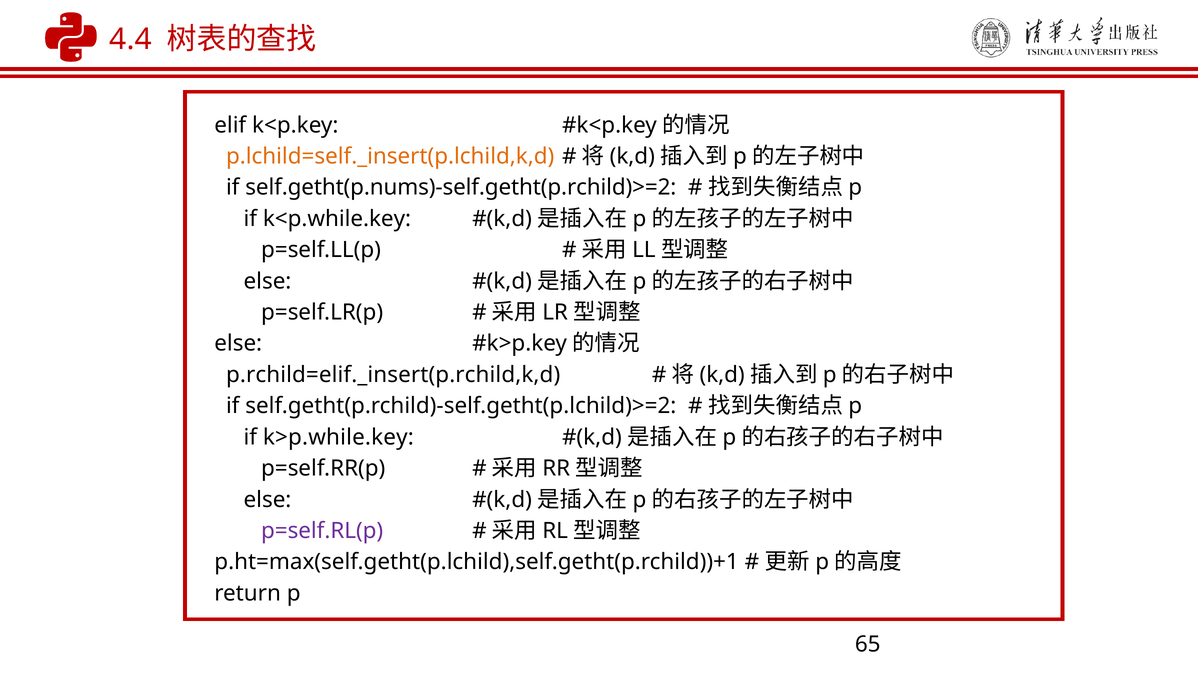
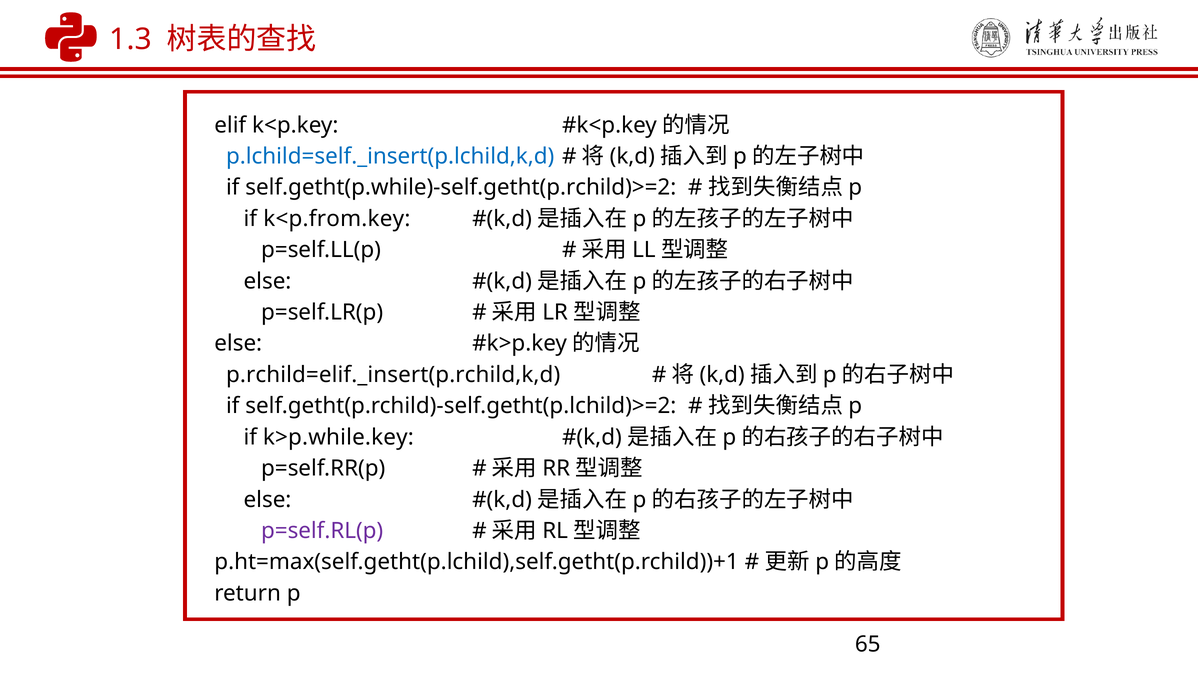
4.4: 4.4 -> 1.3
p.lchild=self._insert(p.lchild,k,d colour: orange -> blue
self.getht(p.nums)-self.getht(p.rchild)>=2: self.getht(p.nums)-self.getht(p.rchild)>=2 -> self.getht(p.while)-self.getht(p.rchild)>=2
k<p.while.key: k<p.while.key -> k<p.from.key
